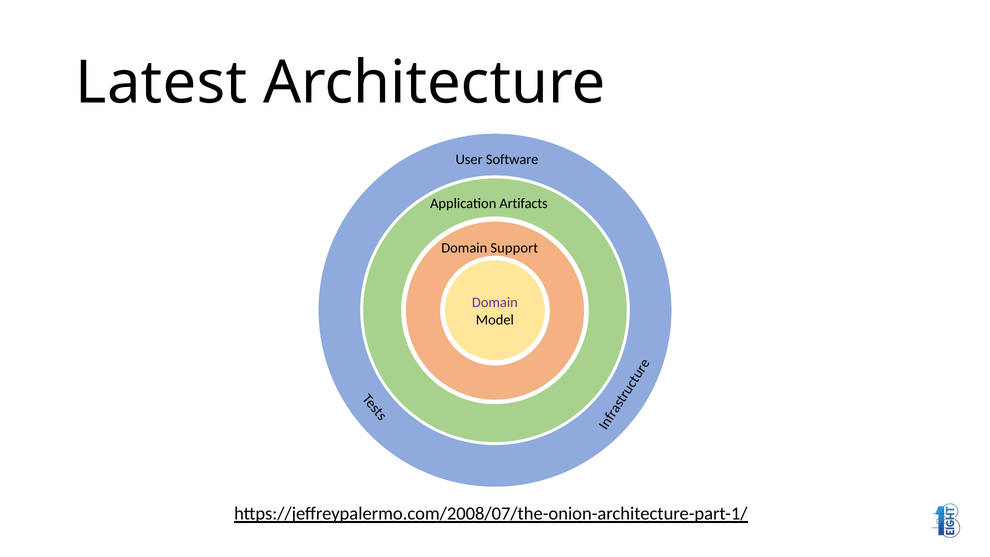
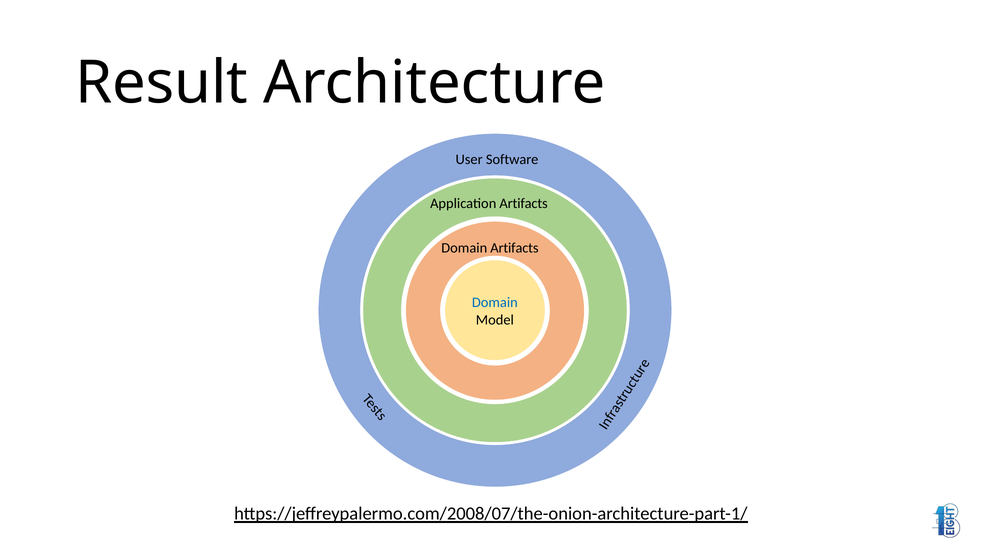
Latest: Latest -> Result
Domain Support: Support -> Artifacts
Domain at (495, 302) colour: purple -> blue
